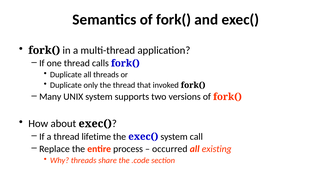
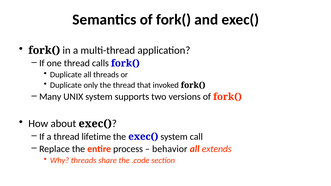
occurred: occurred -> behavior
existing: existing -> extends
